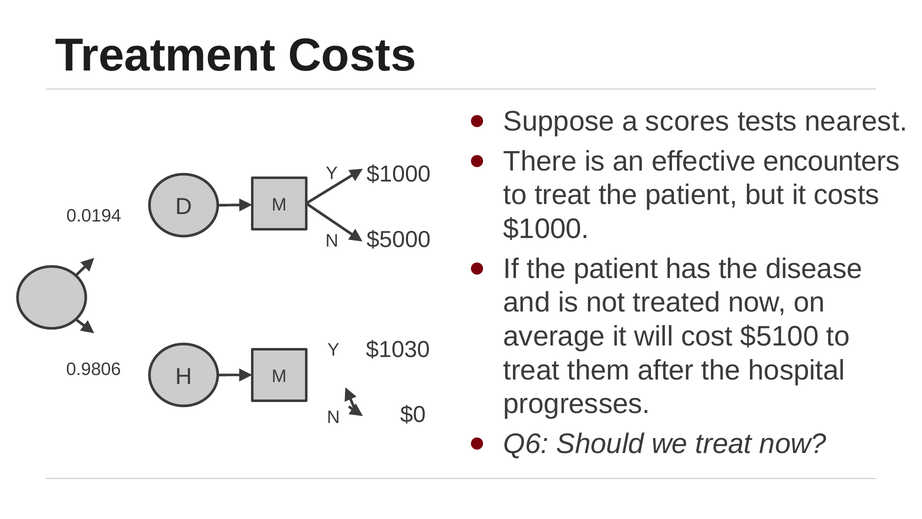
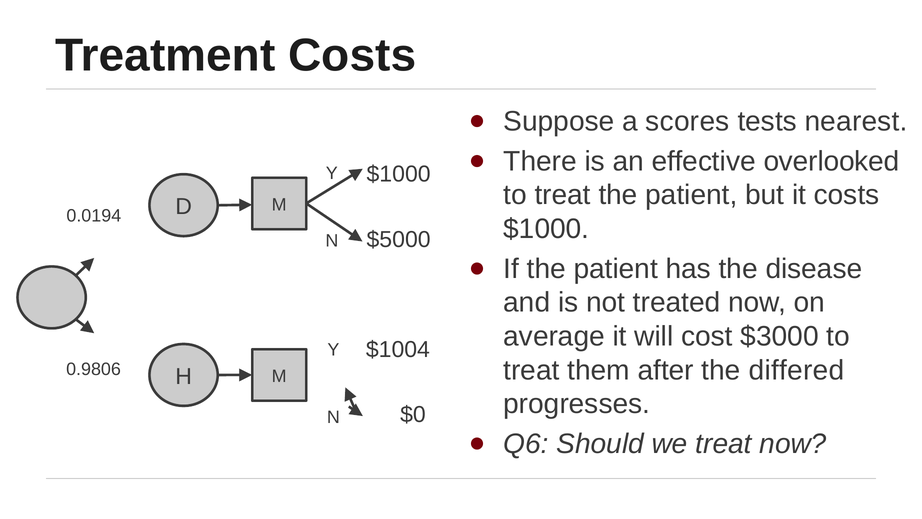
encounters: encounters -> overlooked
$5100: $5100 -> $3000
$1030: $1030 -> $1004
hospital: hospital -> differed
